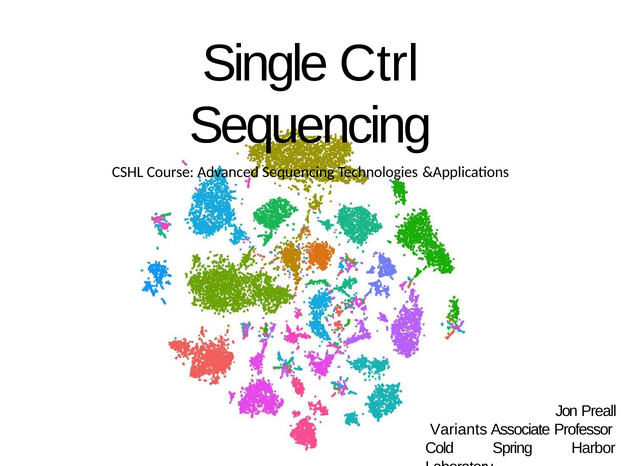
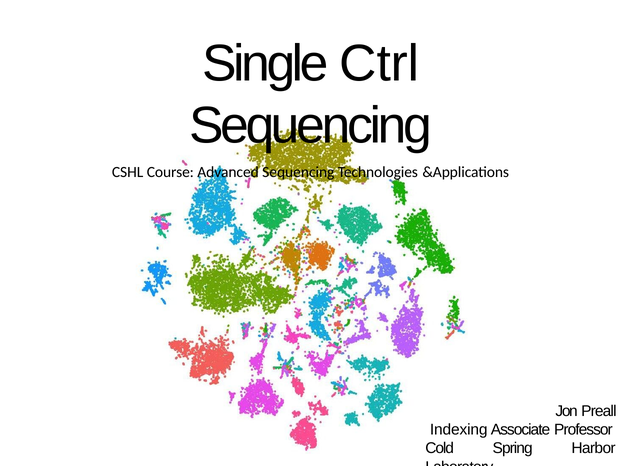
Variants: Variants -> Indexing
